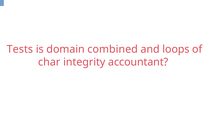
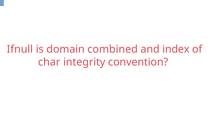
Tests: Tests -> Ifnull
loops: loops -> index
accountant: accountant -> convention
